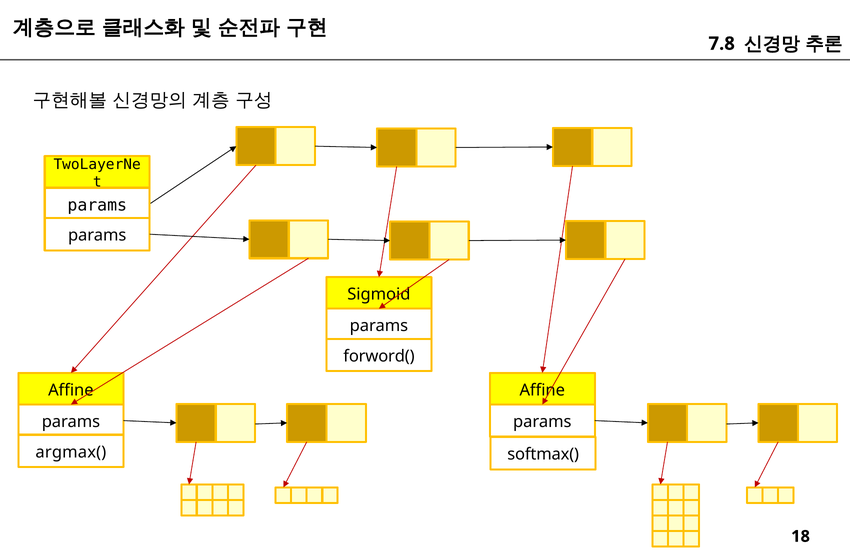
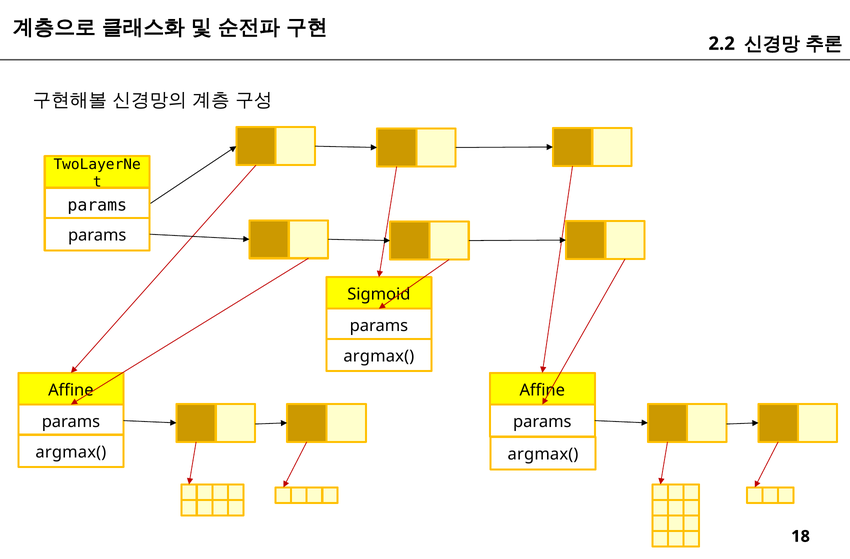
7.8: 7.8 -> 2.2
forword( at (379, 356): forword( -> argmax(
softmax( at (543, 454): softmax( -> argmax(
